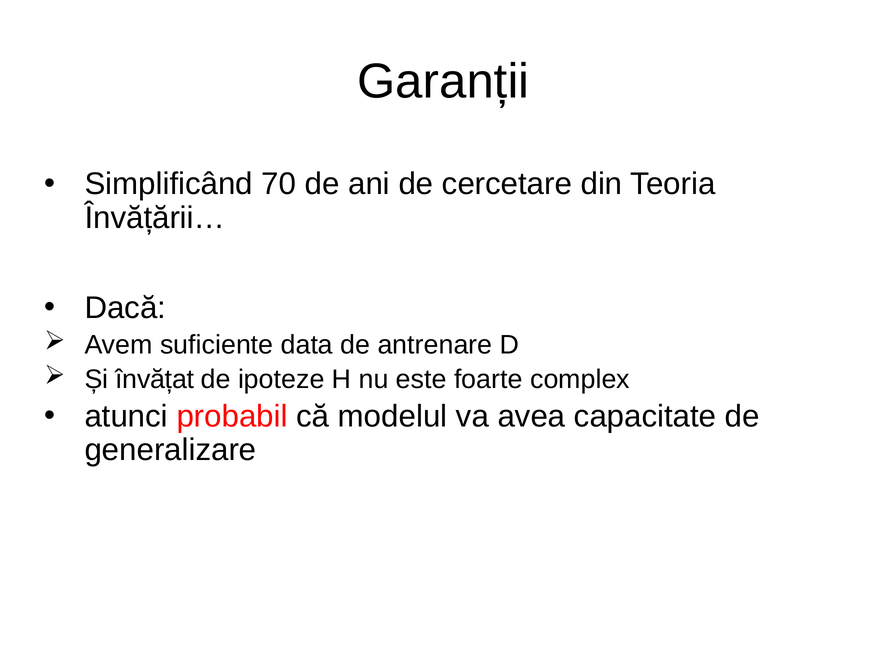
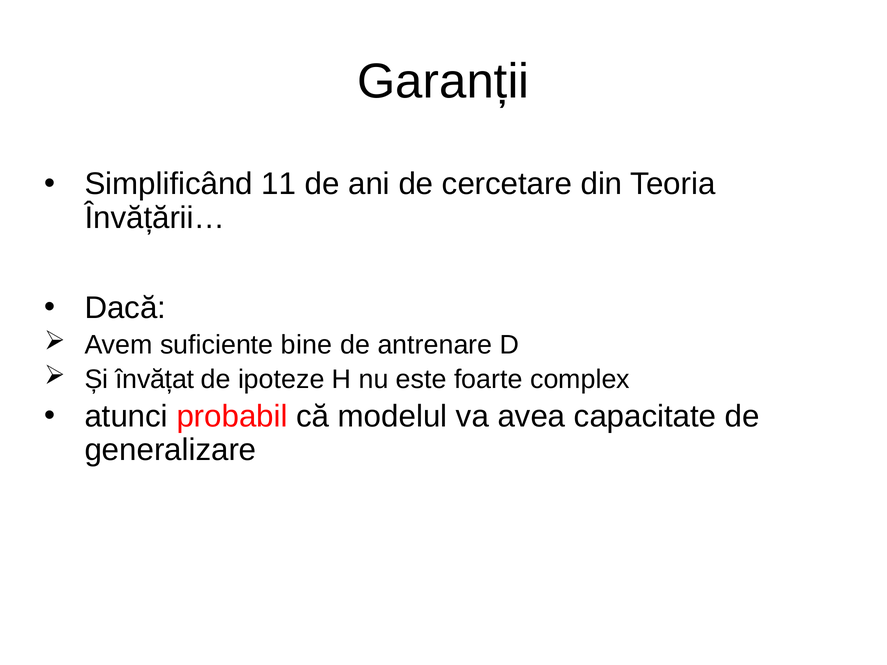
70: 70 -> 11
data: data -> bine
